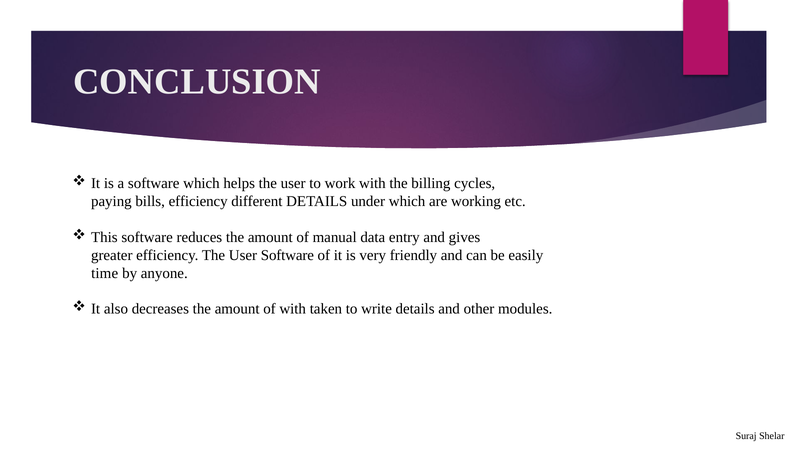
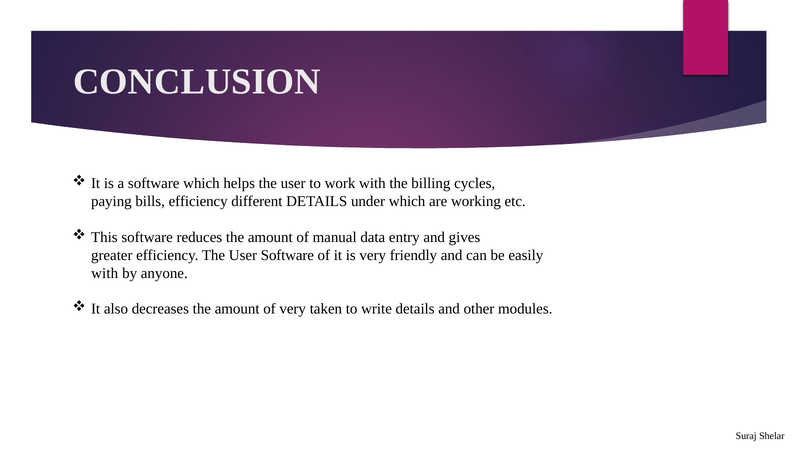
time at (105, 273): time -> with
of with: with -> very
